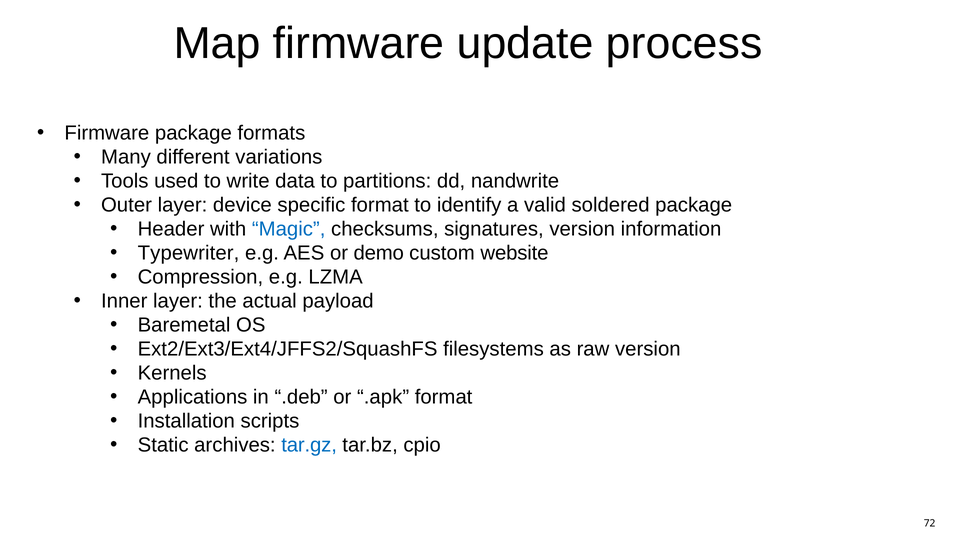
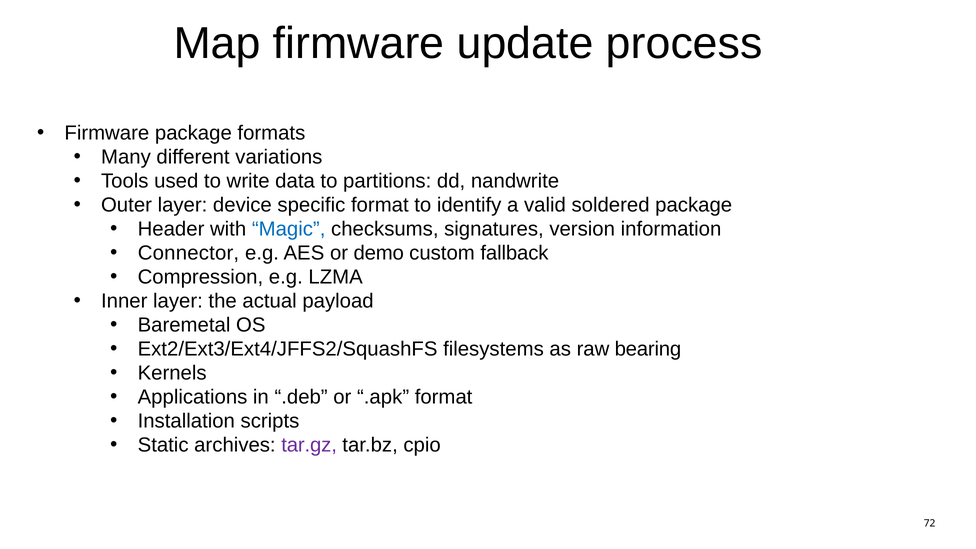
Typewriter: Typewriter -> Connector
website: website -> fallback
raw version: version -> bearing
tar.gz colour: blue -> purple
